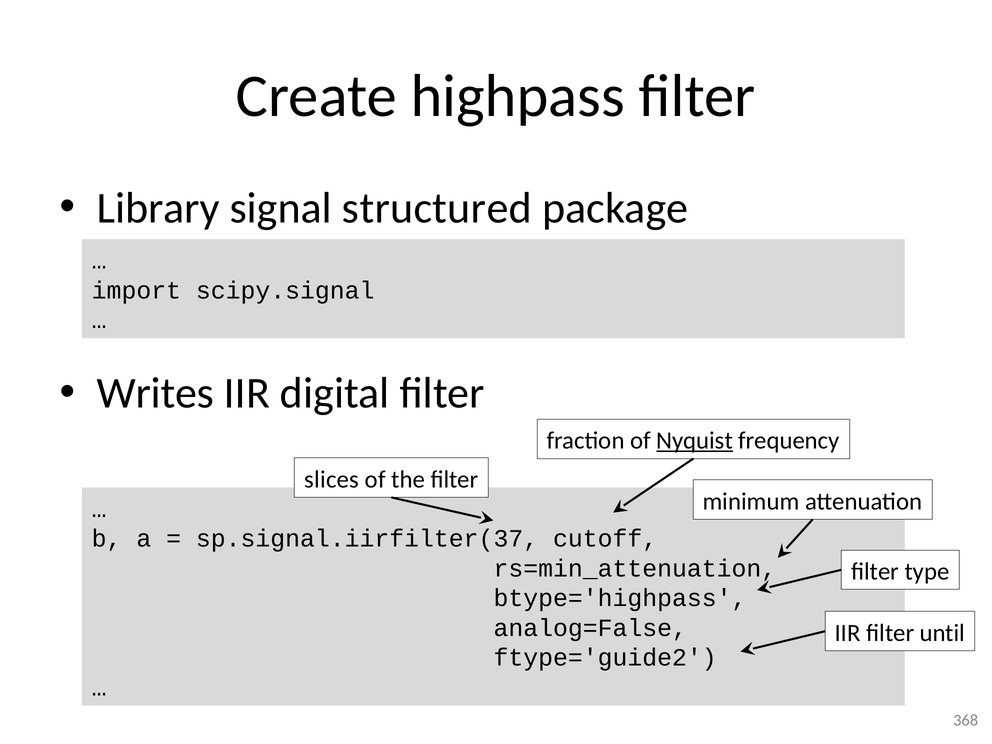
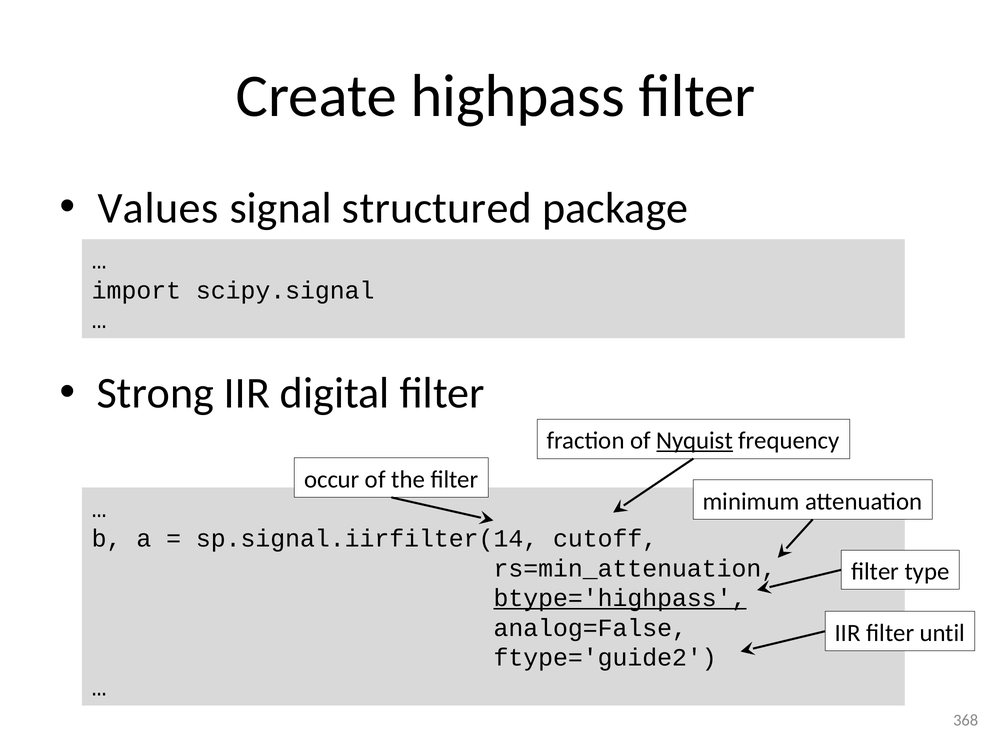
Library: Library -> Values
Writes: Writes -> Strong
slices: slices -> occur
sp.signal.iirfilter(37: sp.signal.iirfilter(37 -> sp.signal.iirfilter(14
btype='highpass underline: none -> present
